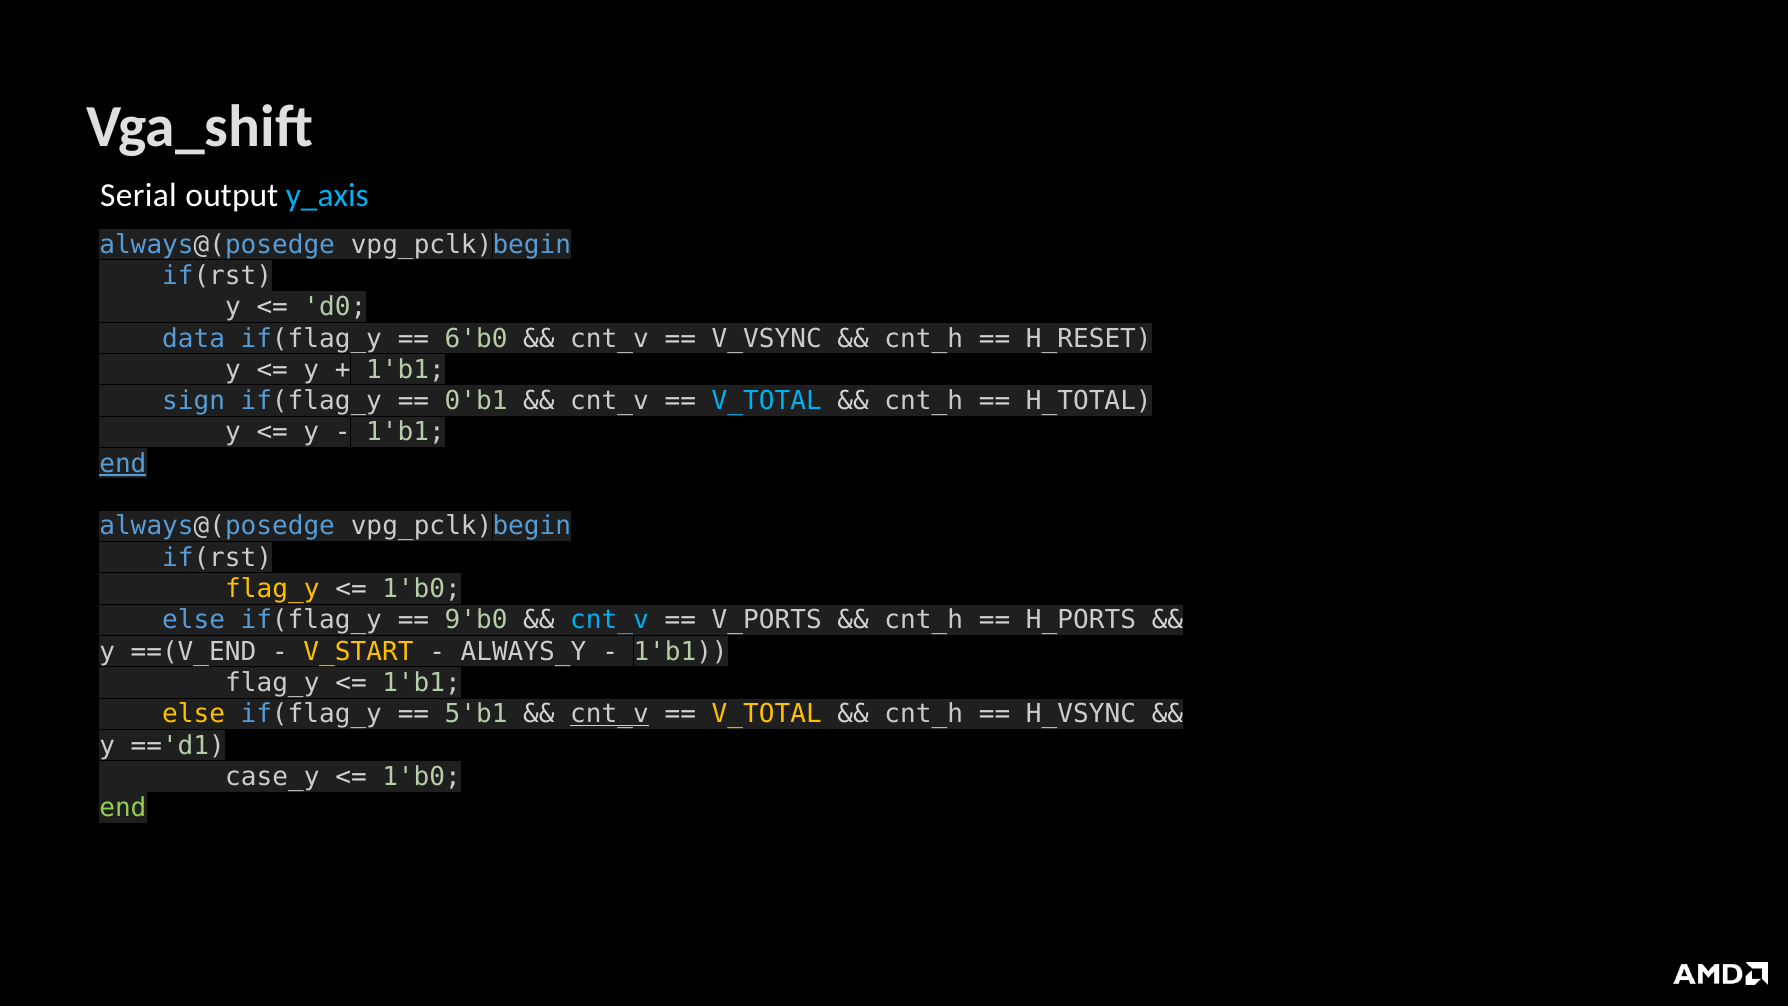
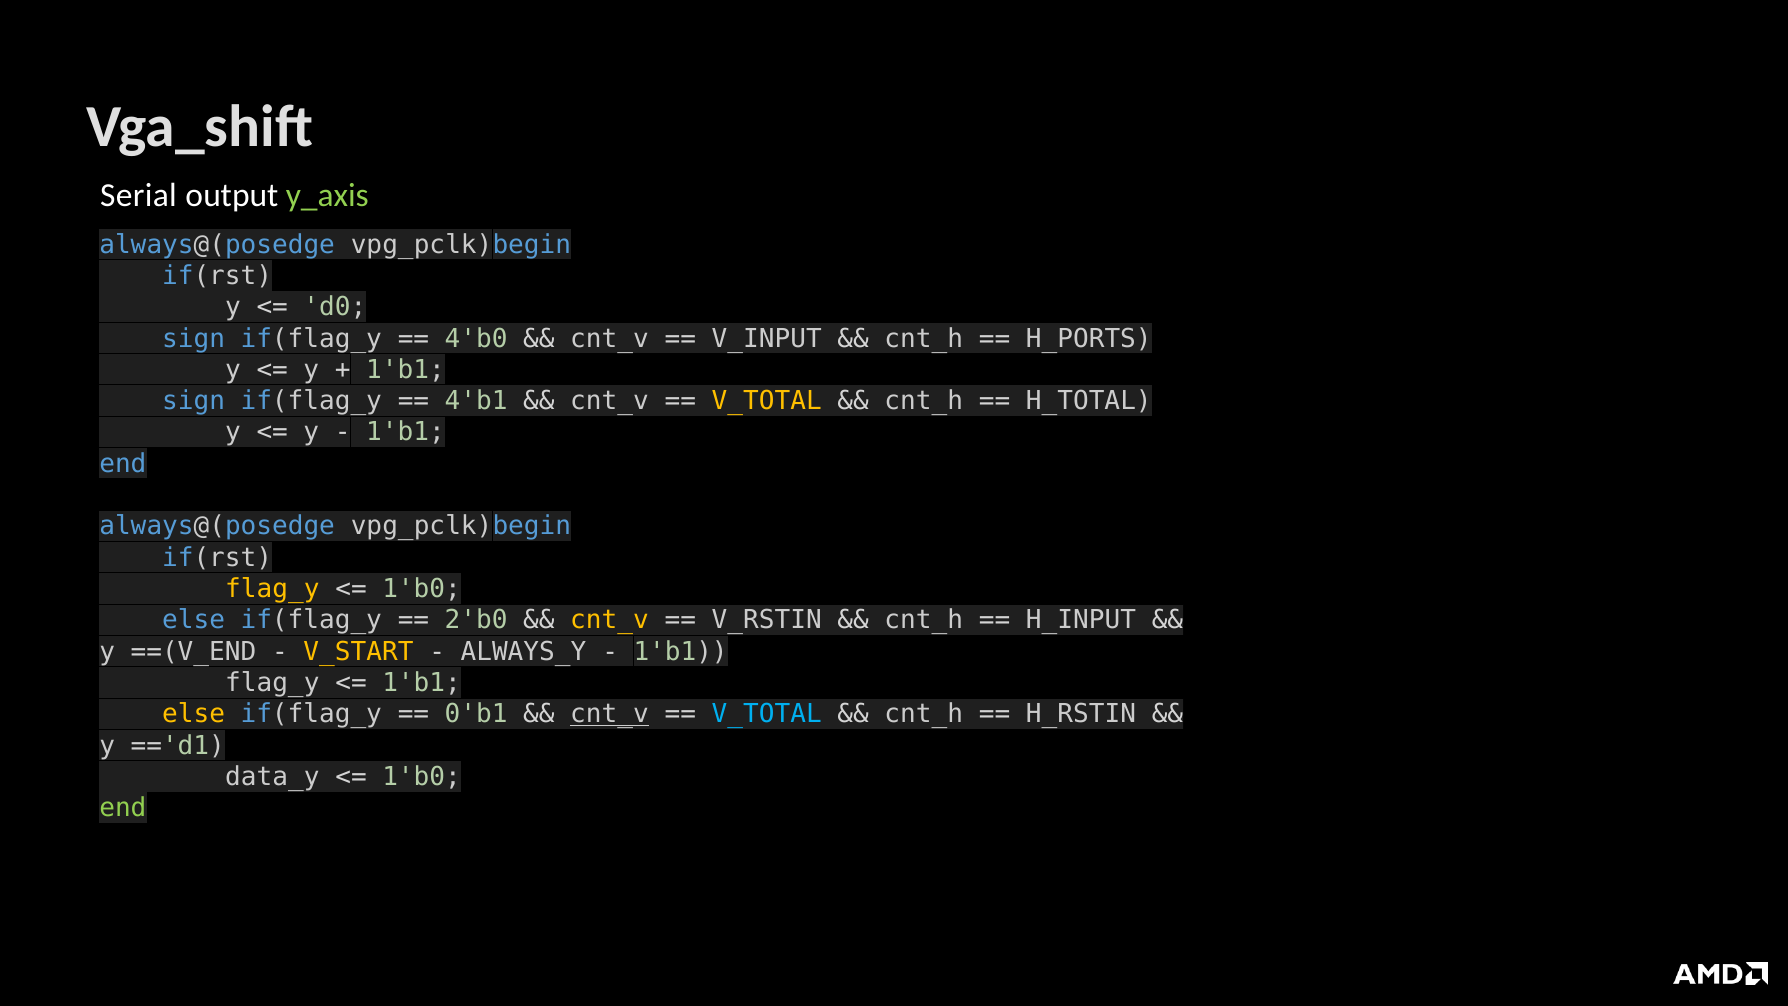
y_axis colour: light blue -> light green
data at (194, 338): data -> sign
6'b0: 6'b0 -> 4'b0
V_VSYNC: V_VSYNC -> V_INPUT
H_RESET: H_RESET -> H_PORTS
0'b1: 0'b1 -> 4'b1
V_TOTAL at (767, 401) colour: light blue -> yellow
end at (123, 464) underline: present -> none
9'b0: 9'b0 -> 2'b0
cnt_v at (609, 620) colour: light blue -> yellow
V_PORTS: V_PORTS -> V_RSTIN
H_PORTS: H_PORTS -> H_INPUT
5'b1: 5'b1 -> 0'b1
V_TOTAL at (767, 714) colour: yellow -> light blue
H_VSYNC: H_VSYNC -> H_RSTIN
case_y: case_y -> data_y
